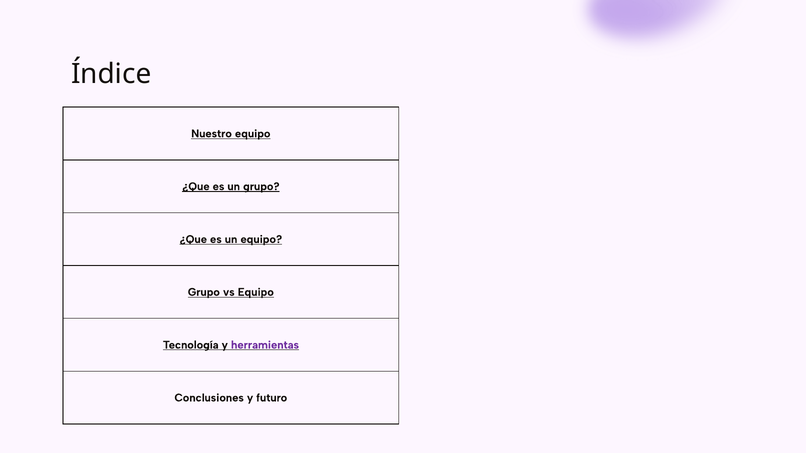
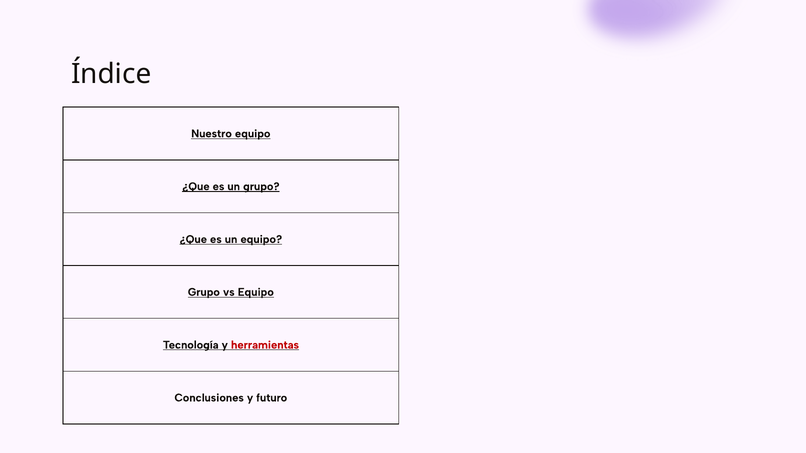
herramientas colour: purple -> red
